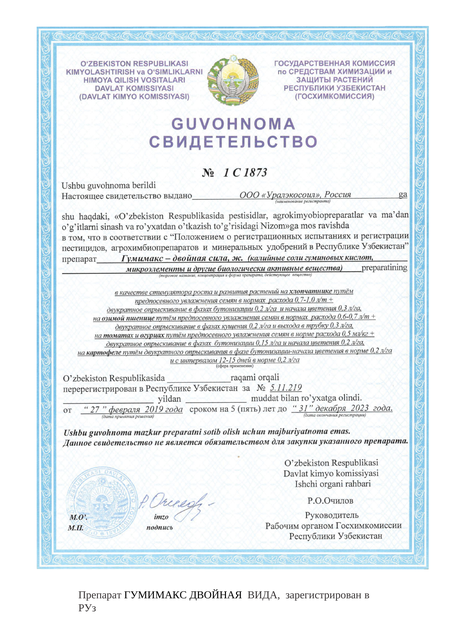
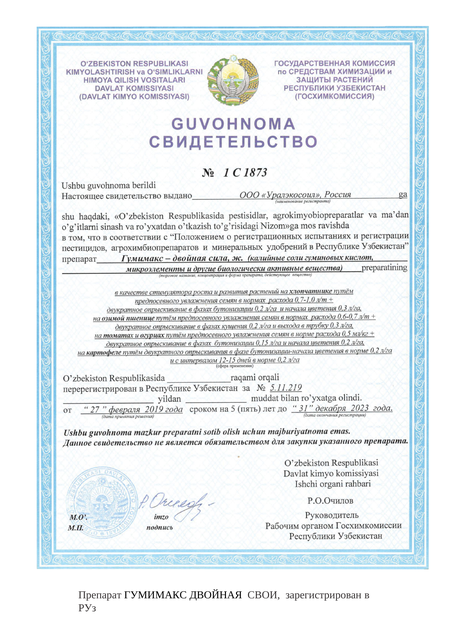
ВИДА: ВИДА -> СВОИ
